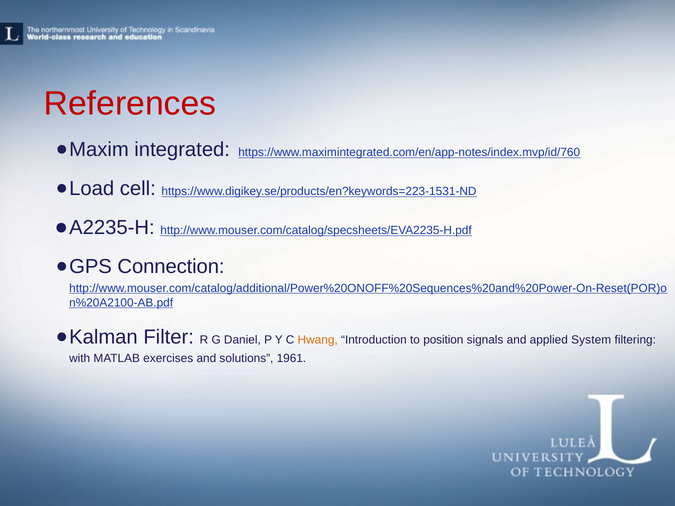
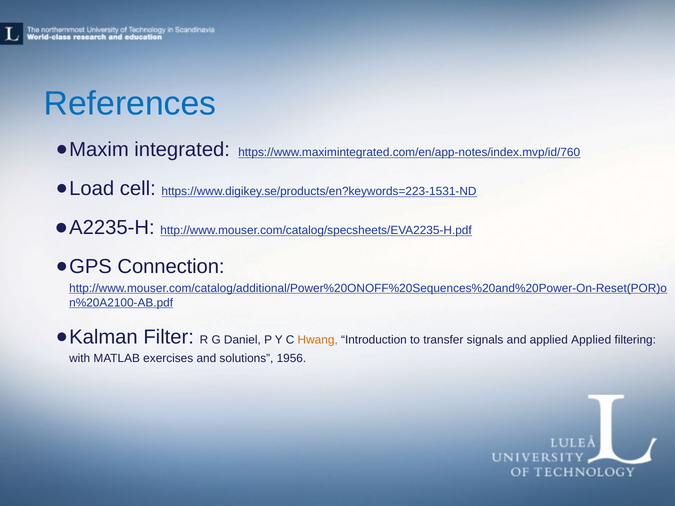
References colour: red -> blue
position: position -> transfer
applied System: System -> Applied
1961: 1961 -> 1956
